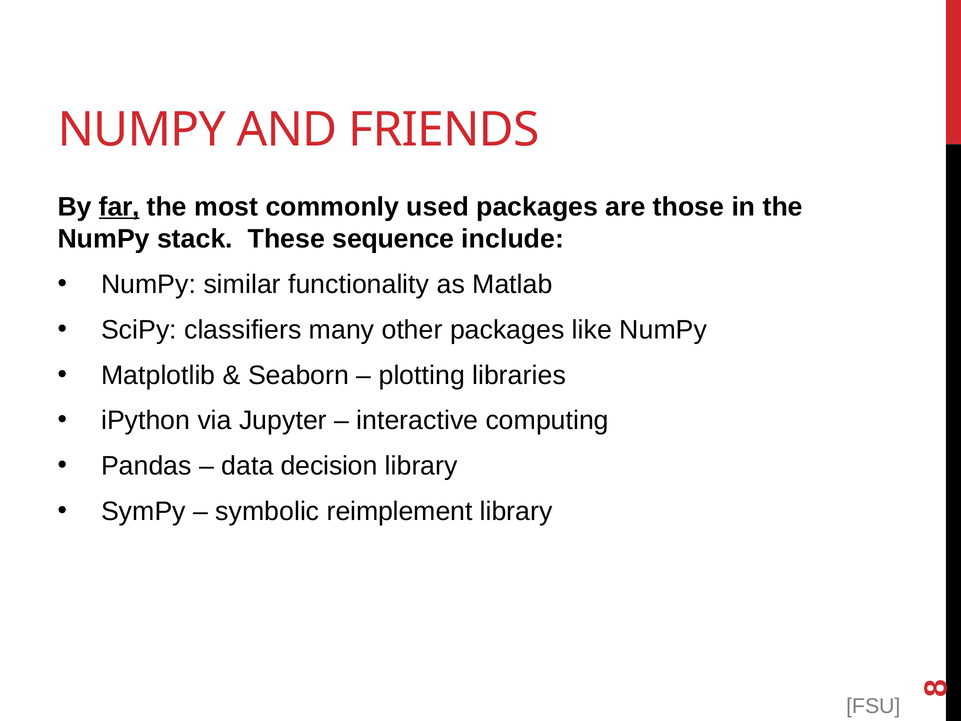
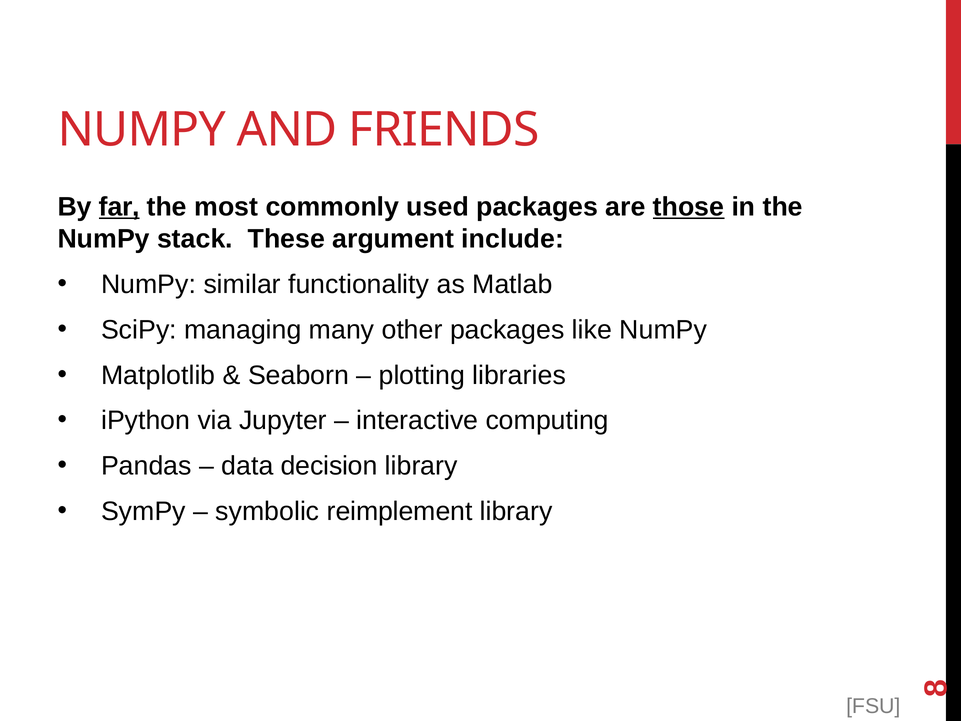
those underline: none -> present
sequence: sequence -> argument
classifiers: classifiers -> managing
